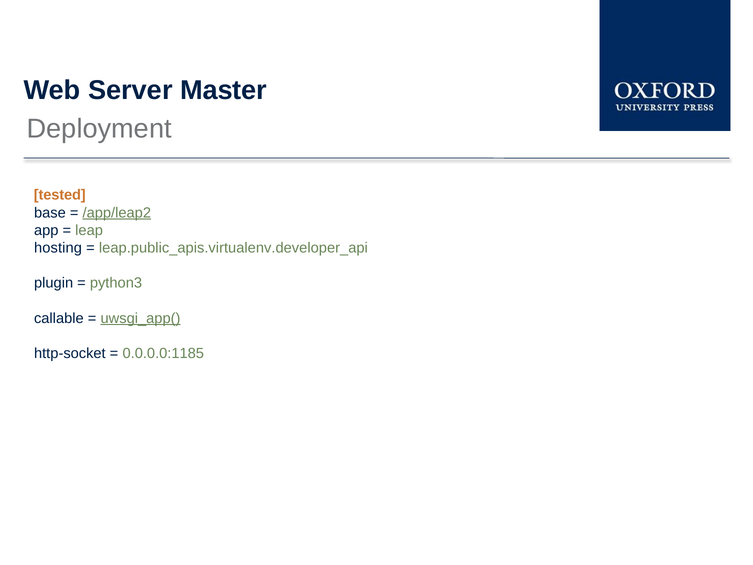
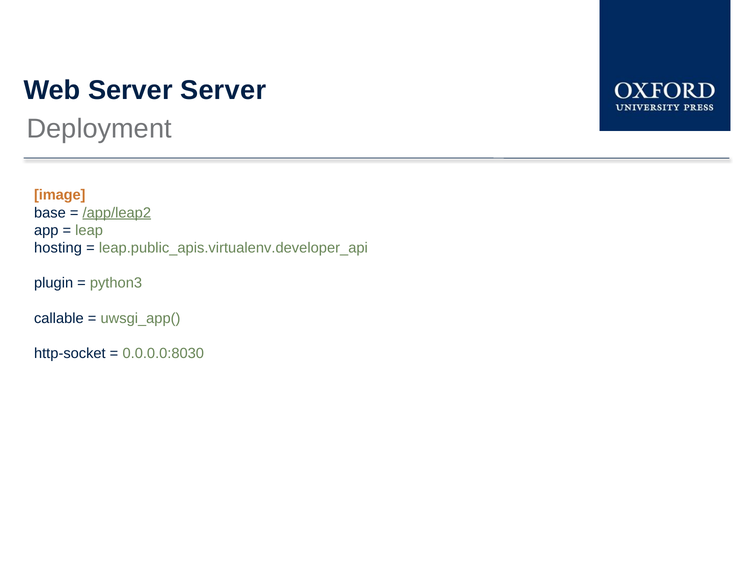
Server Master: Master -> Server
tested: tested -> image
uwsgi_app( underline: present -> none
0.0.0.0:1185: 0.0.0.0:1185 -> 0.0.0.0:8030
